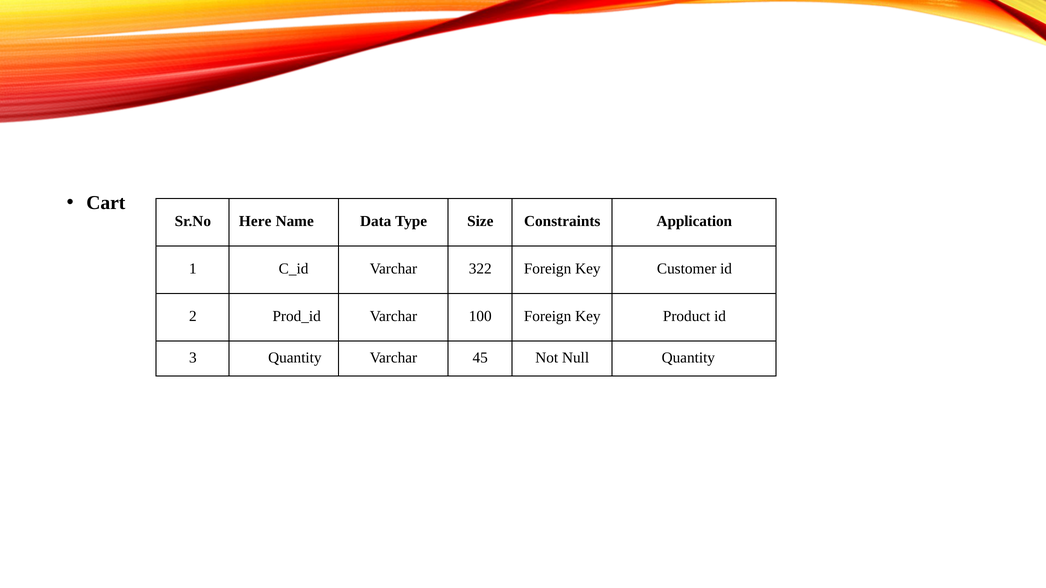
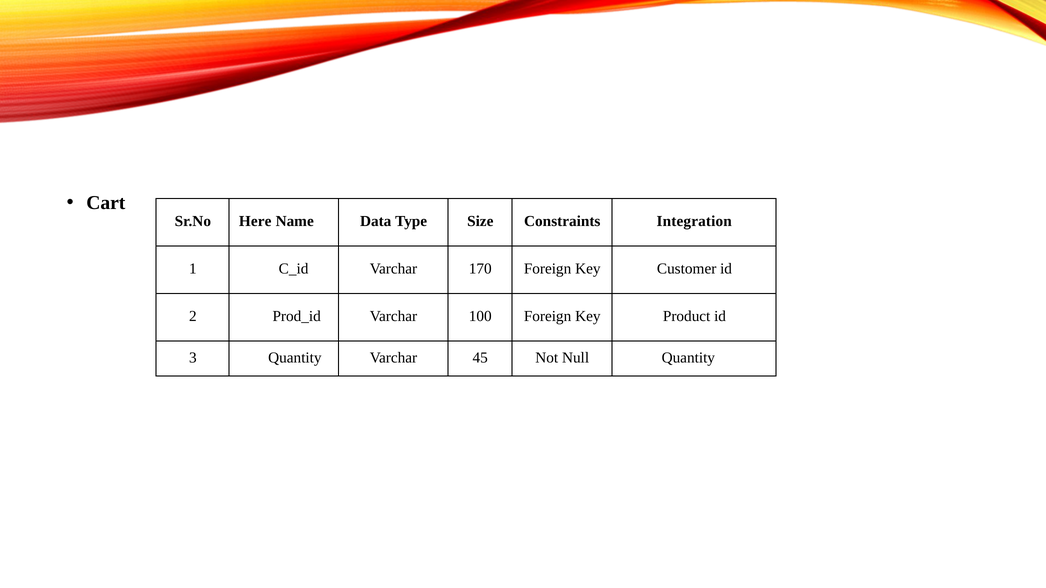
Application: Application -> Integration
322: 322 -> 170
